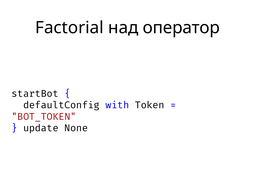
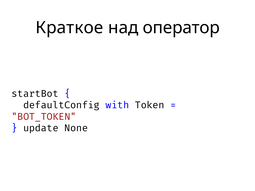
Factorial: Factorial -> Краткое
